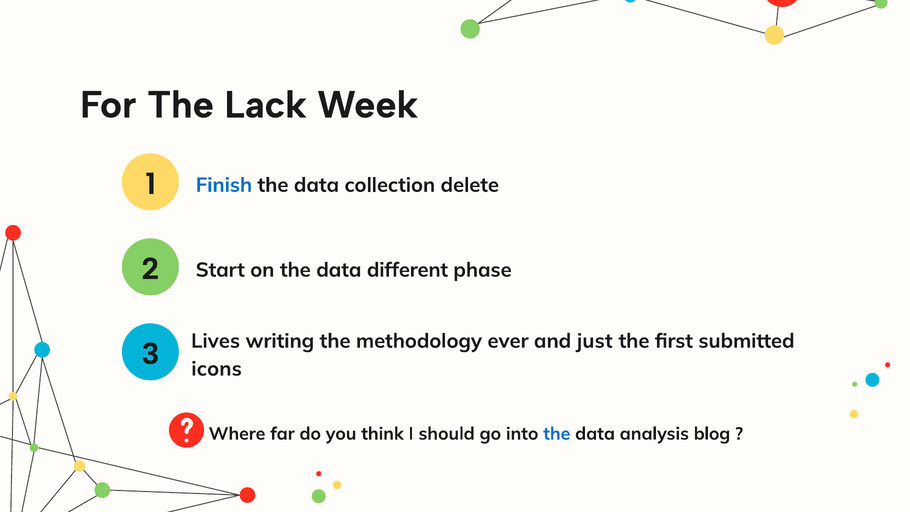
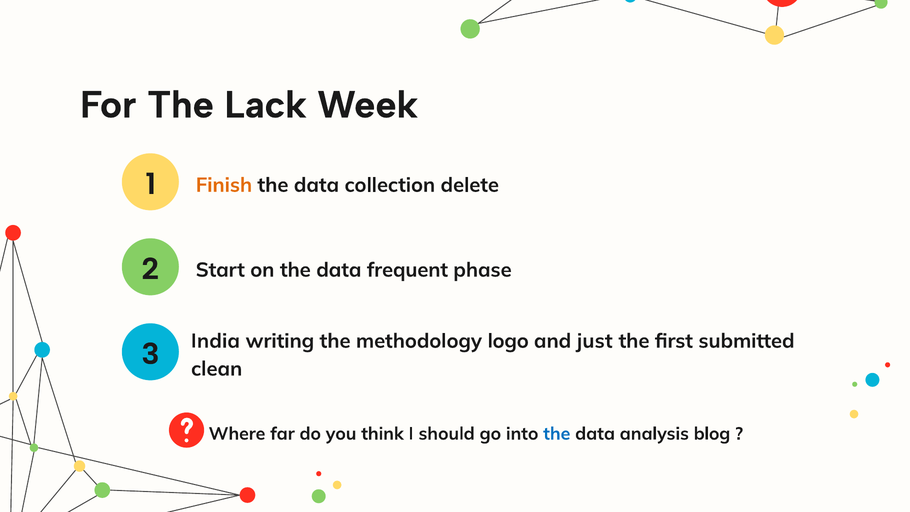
Finish colour: blue -> orange
different: different -> frequent
Lives: Lives -> India
ever: ever -> logo
icons: icons -> clean
